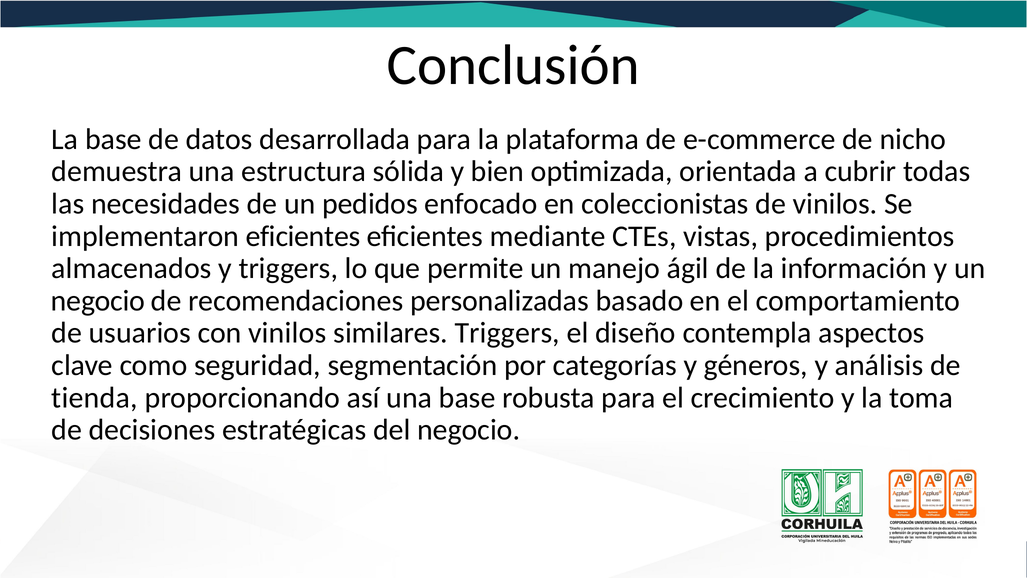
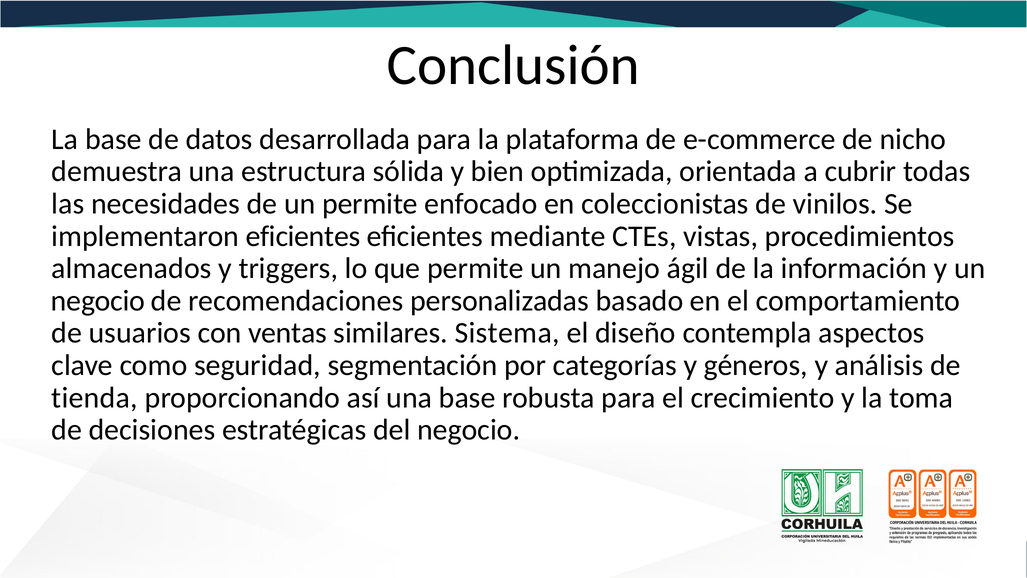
un pedidos: pedidos -> permite
con vinilos: vinilos -> ventas
similares Triggers: Triggers -> Sistema
